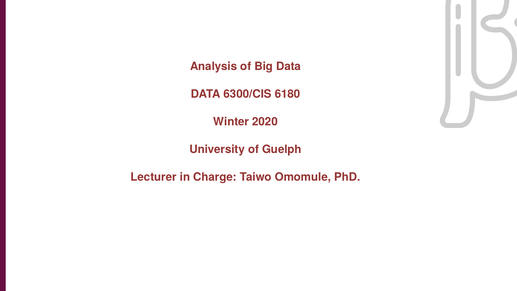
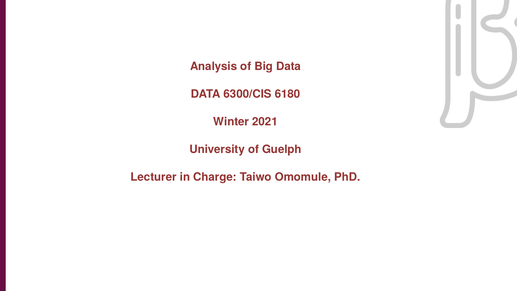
2020: 2020 -> 2021
